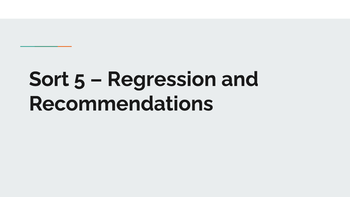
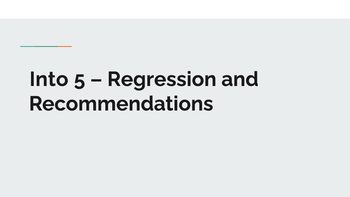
Sort: Sort -> Into
